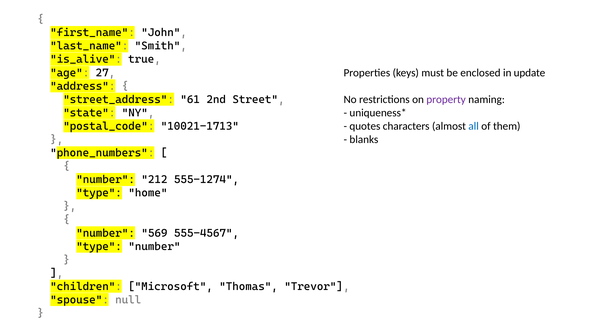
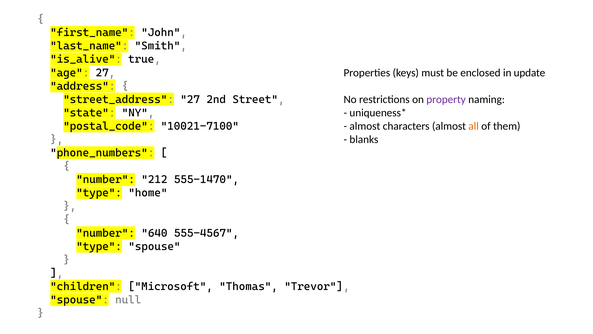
street_address 61: 61 -> 27
10021-1713: 10021-1713 -> 10021-7100
quotes at (365, 126): quotes -> almost
all colour: blue -> orange
555-1274: 555-1274 -> 555-1470
569: 569 -> 640
type number: number -> spouse
